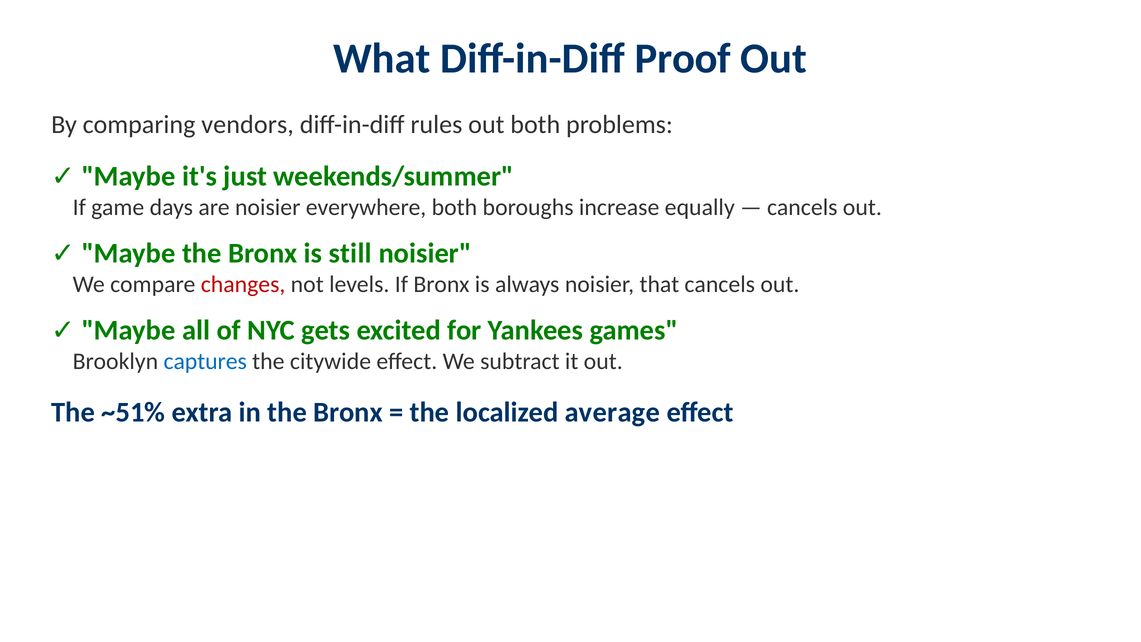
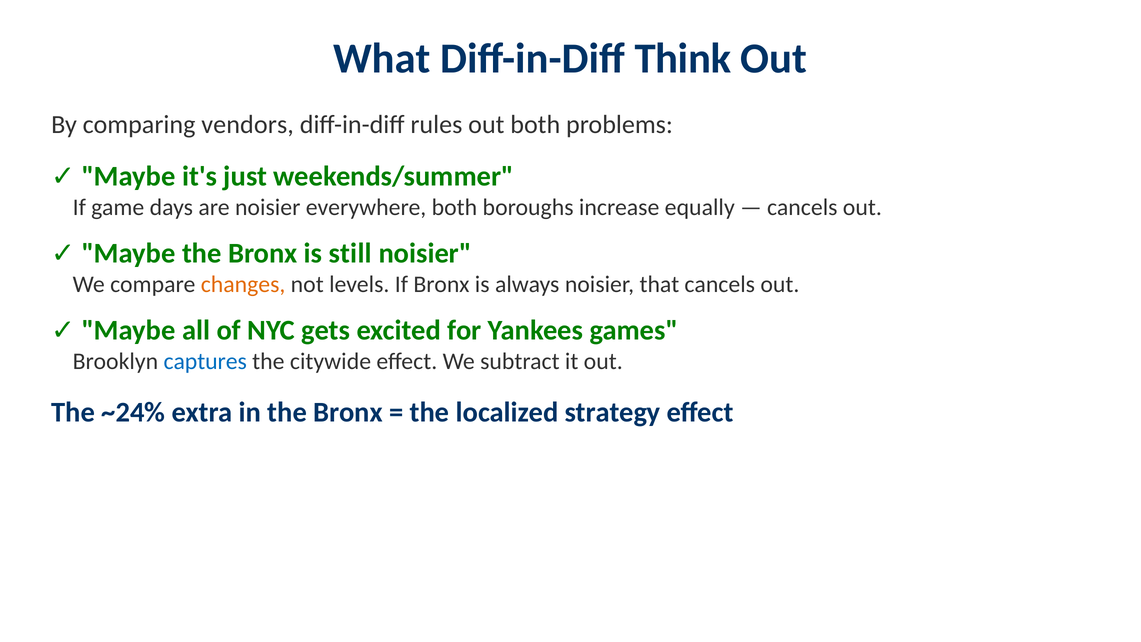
Proof: Proof -> Think
changes colour: red -> orange
~51%: ~51% -> ~24%
average: average -> strategy
